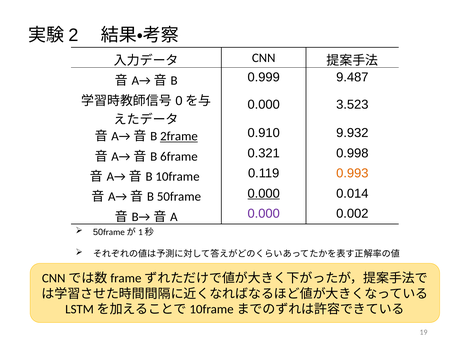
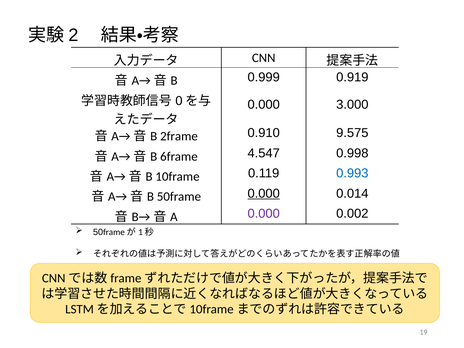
9.487: 9.487 -> 0.919
3.523: 3.523 -> 3.000
2frame underline: present -> none
9.932: 9.932 -> 9.575
0.321: 0.321 -> 4.547
0.993 colour: orange -> blue
